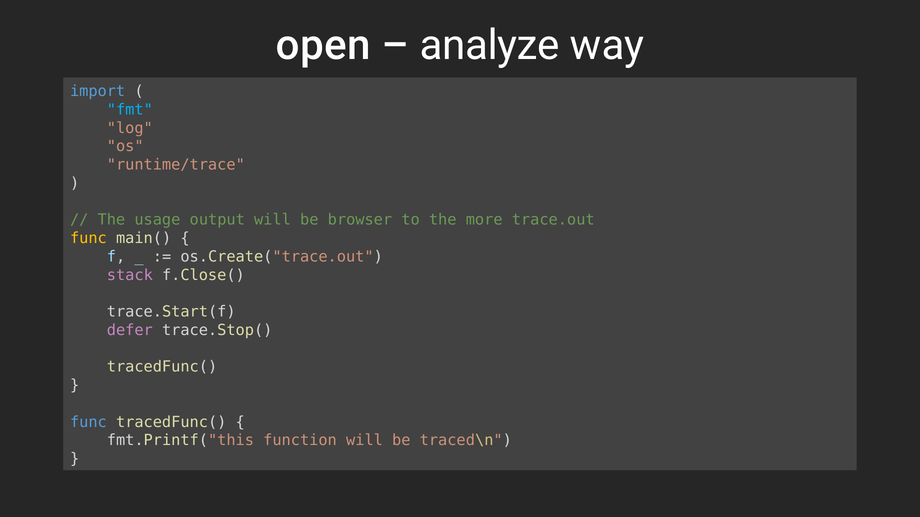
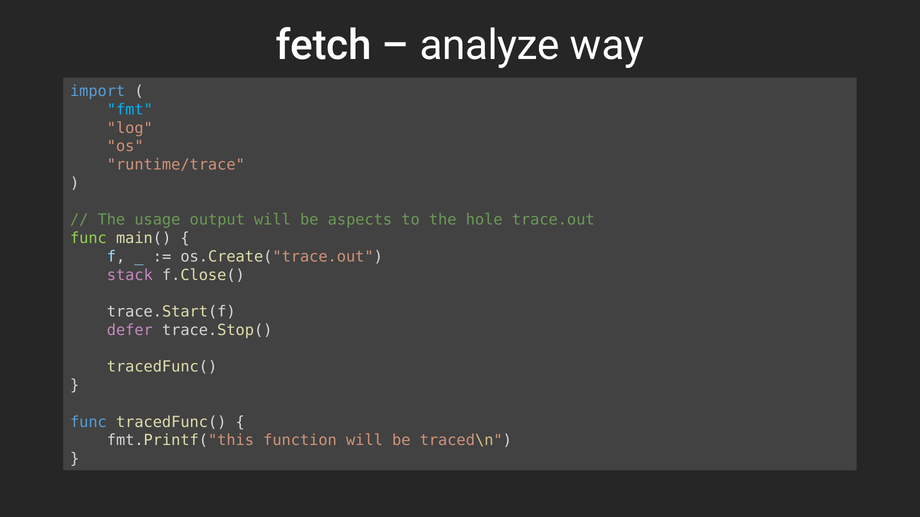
open: open -> fetch
browser: browser -> aspects
more: more -> hole
func at (88, 238) colour: yellow -> light green
